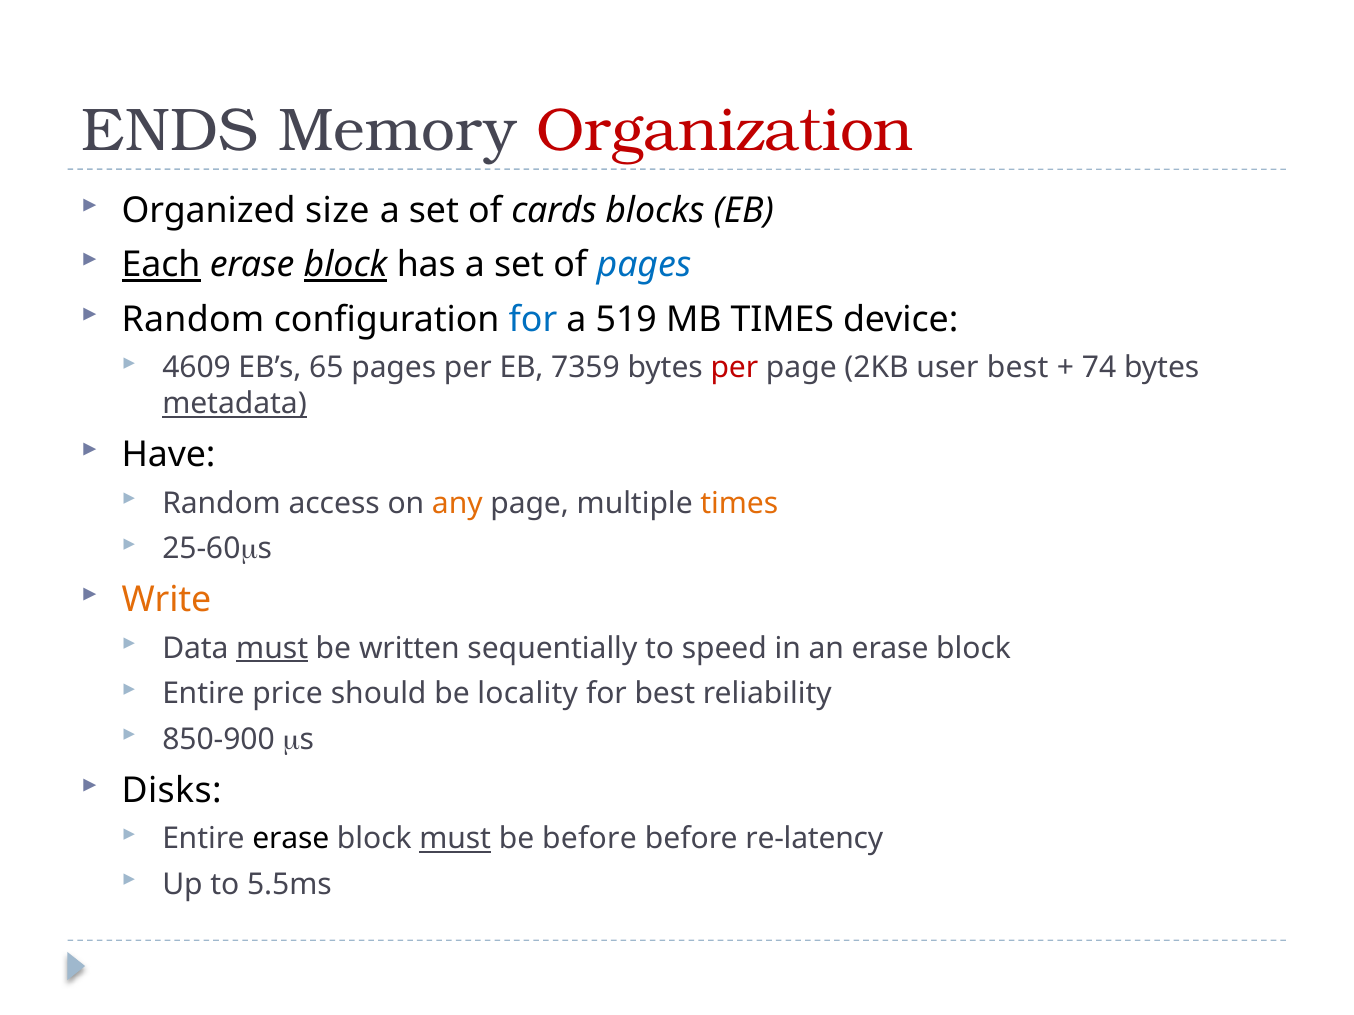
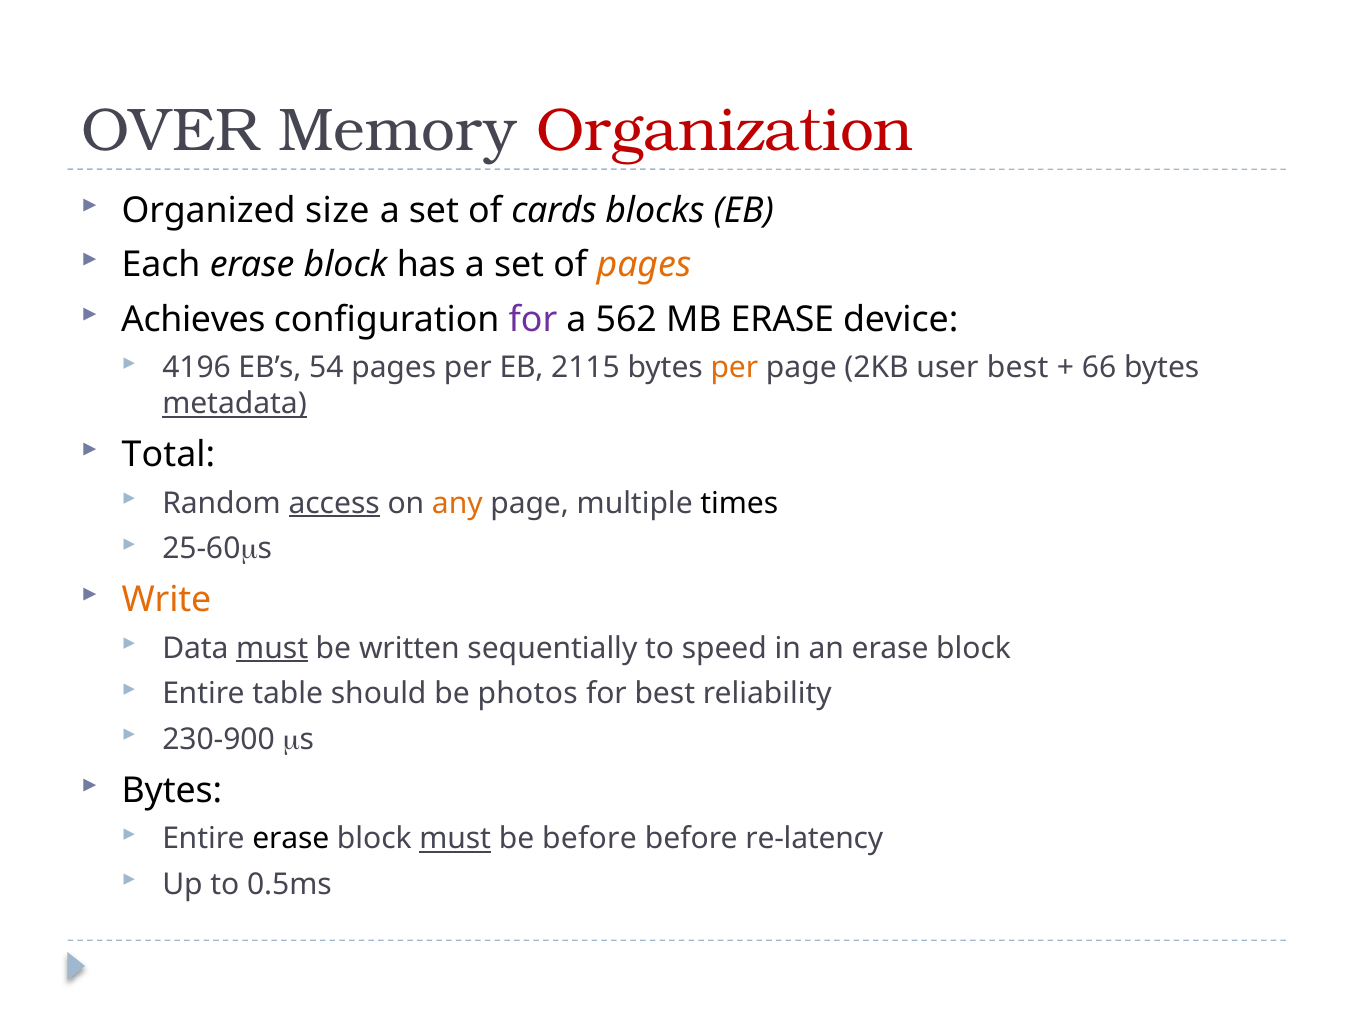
ENDS: ENDS -> OVER
Each underline: present -> none
block at (346, 265) underline: present -> none
pages at (644, 265) colour: blue -> orange
Random at (193, 319): Random -> Achieves
for at (533, 319) colour: blue -> purple
519: 519 -> 562
MB TIMES: TIMES -> ERASE
4609: 4609 -> 4196
65: 65 -> 54
7359: 7359 -> 2115
per at (734, 368) colour: red -> orange
74: 74 -> 66
Have: Have -> Total
access underline: none -> present
times at (739, 504) colour: orange -> black
price: price -> table
locality: locality -> photos
850-900: 850-900 -> 230-900
Disks at (172, 791): Disks -> Bytes
5.5ms: 5.5ms -> 0.5ms
